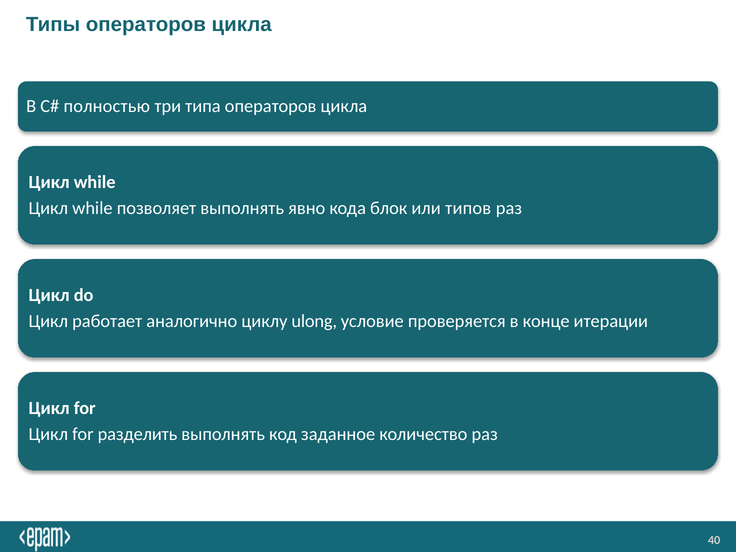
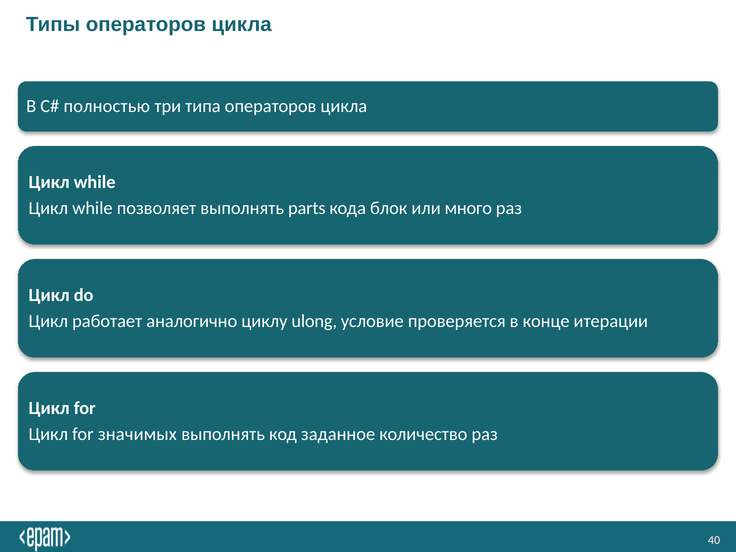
явно: явно -> parts
типов: типов -> много
разделить: разделить -> значимых
